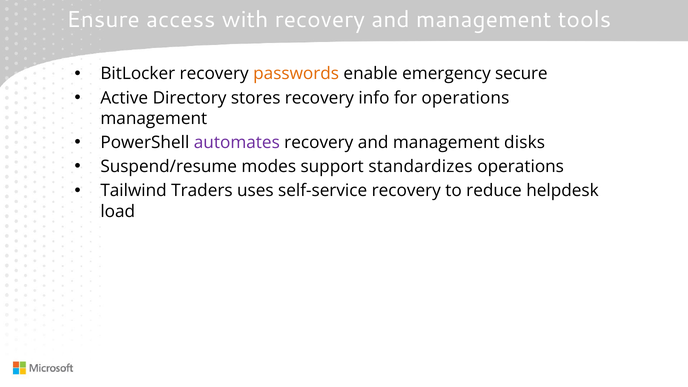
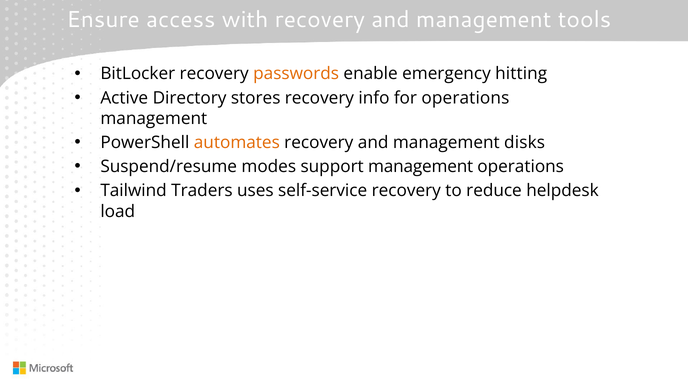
secure: secure -> hitting
automates colour: purple -> orange
support standardizes: standardizes -> management
